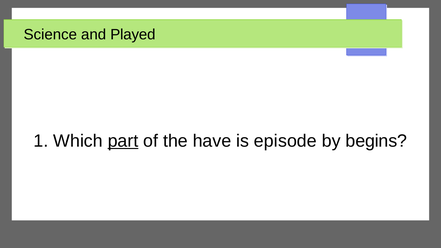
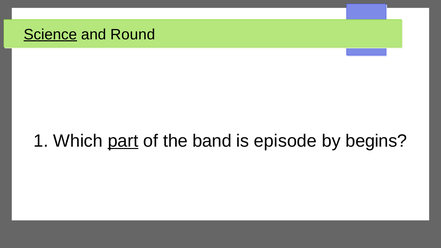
Science underline: none -> present
Played: Played -> Round
have: have -> band
